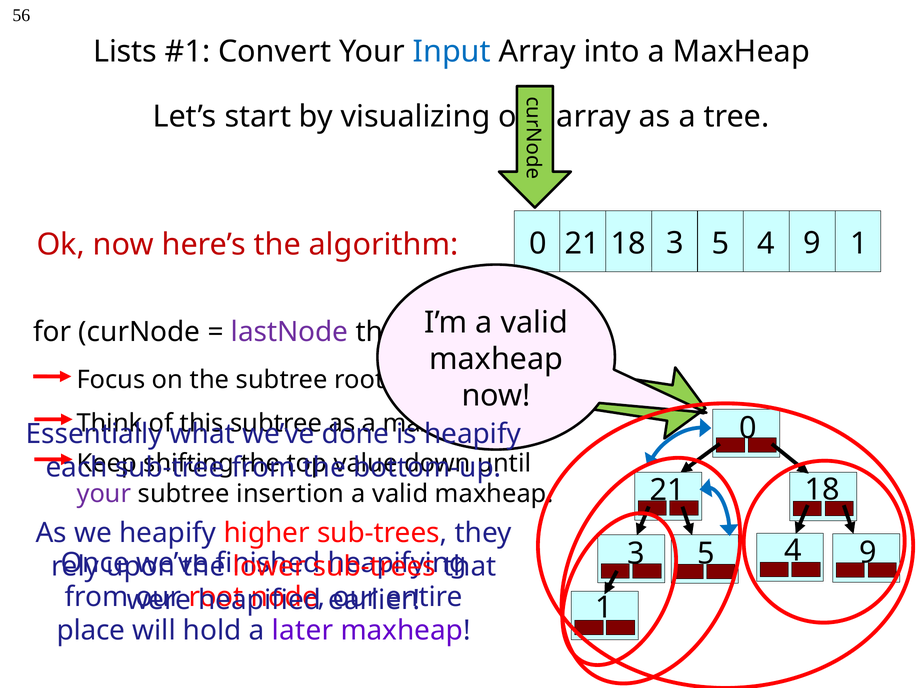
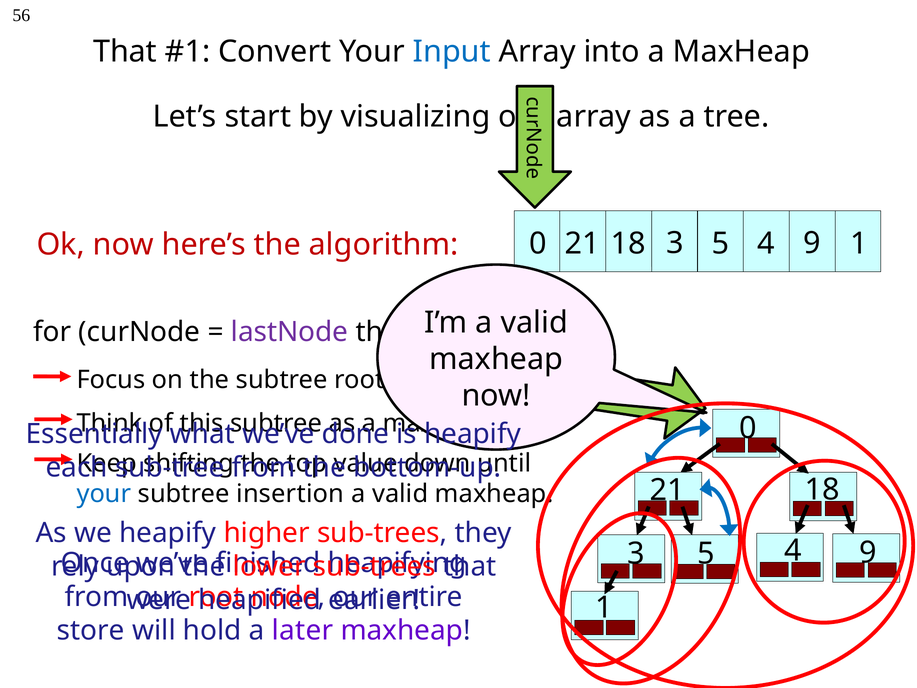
Lists at (125, 52): Lists -> That
your at (104, 494) colour: purple -> blue
place: place -> store
